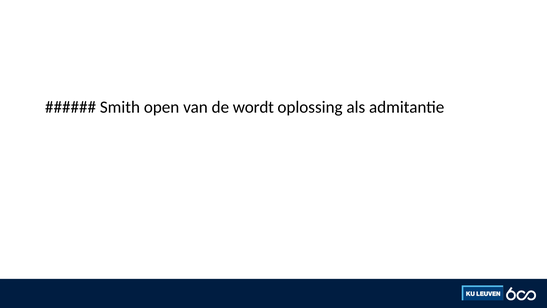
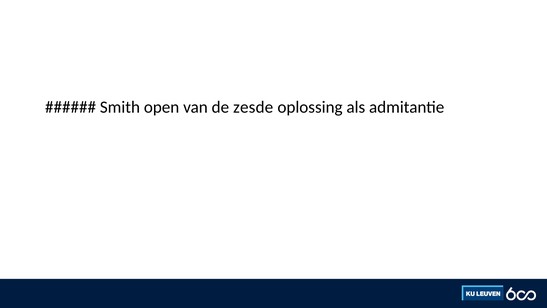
wordt: wordt -> zesde
